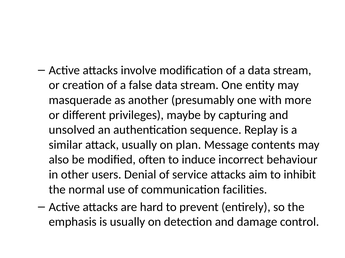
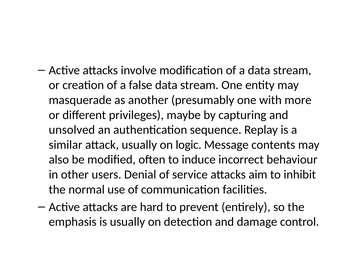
plan: plan -> logic
